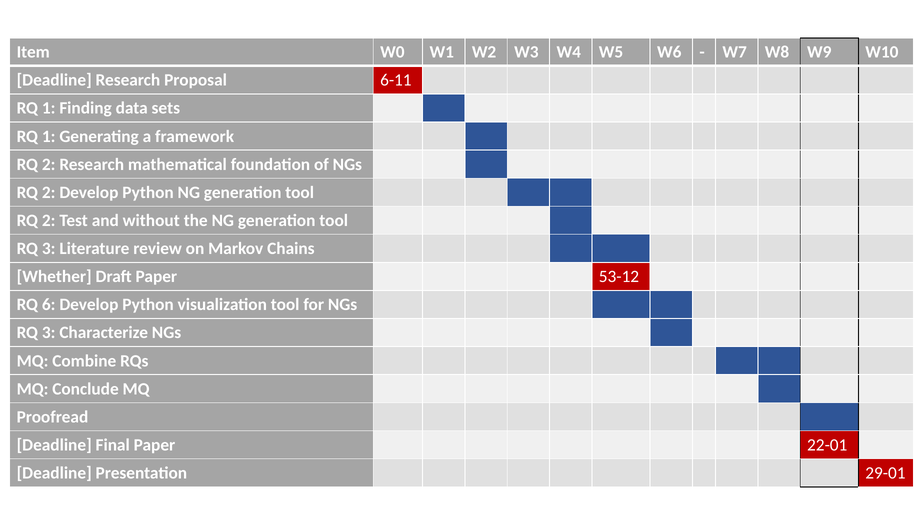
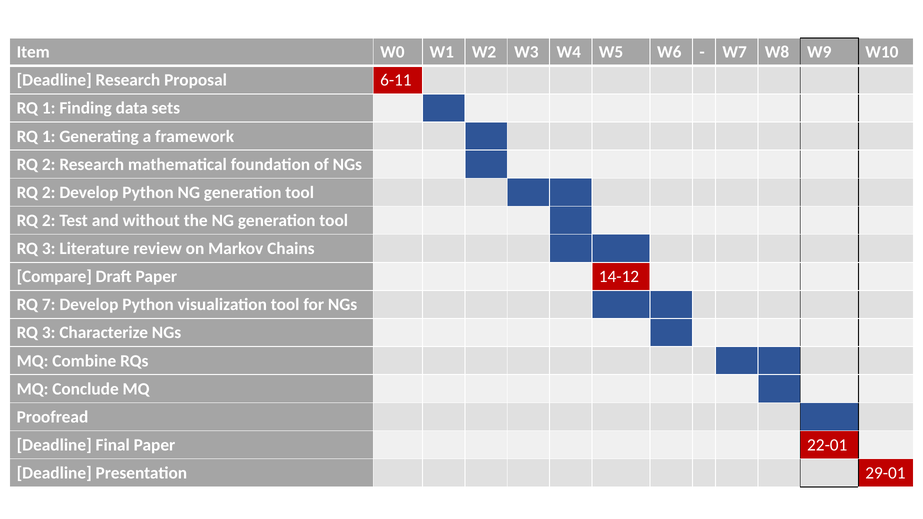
Whether: Whether -> Compare
53-12: 53-12 -> 14-12
6: 6 -> 7
